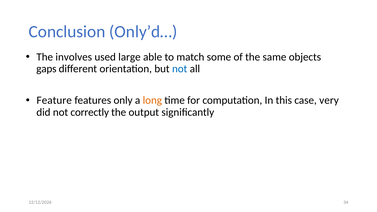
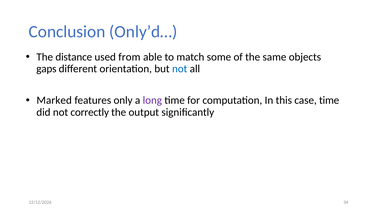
involves: involves -> distance
large: large -> from
Feature: Feature -> Marked
long colour: orange -> purple
case very: very -> time
